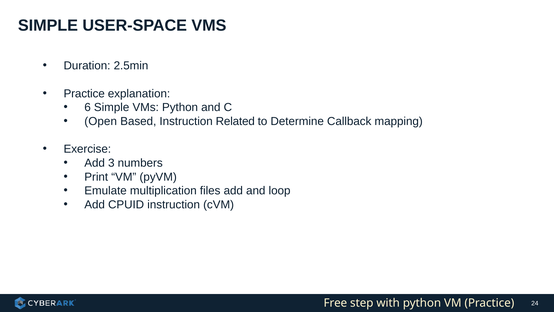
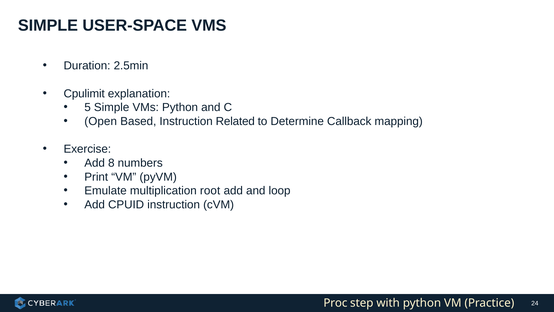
Practice at (84, 93): Practice -> Cpulimit
6: 6 -> 5
3: 3 -> 8
files: files -> root
Free: Free -> Proc
